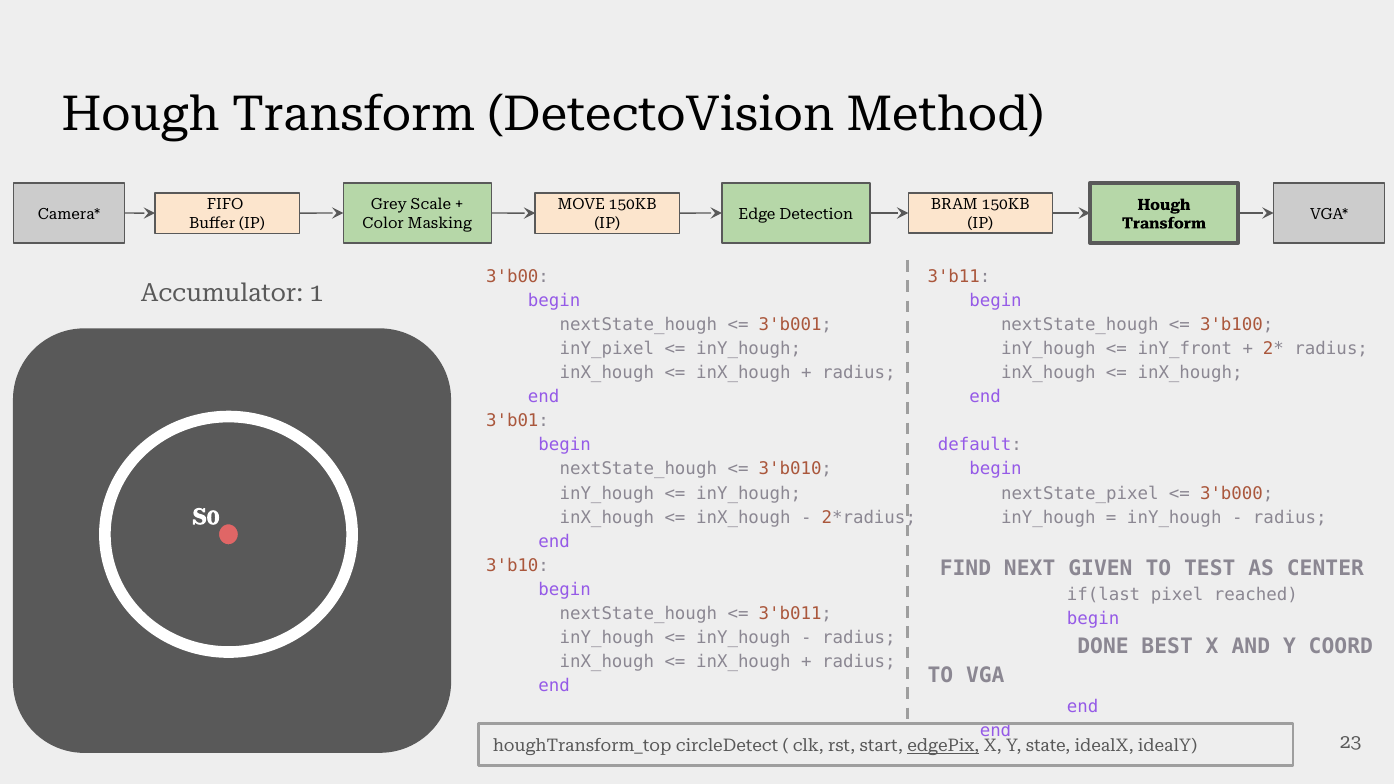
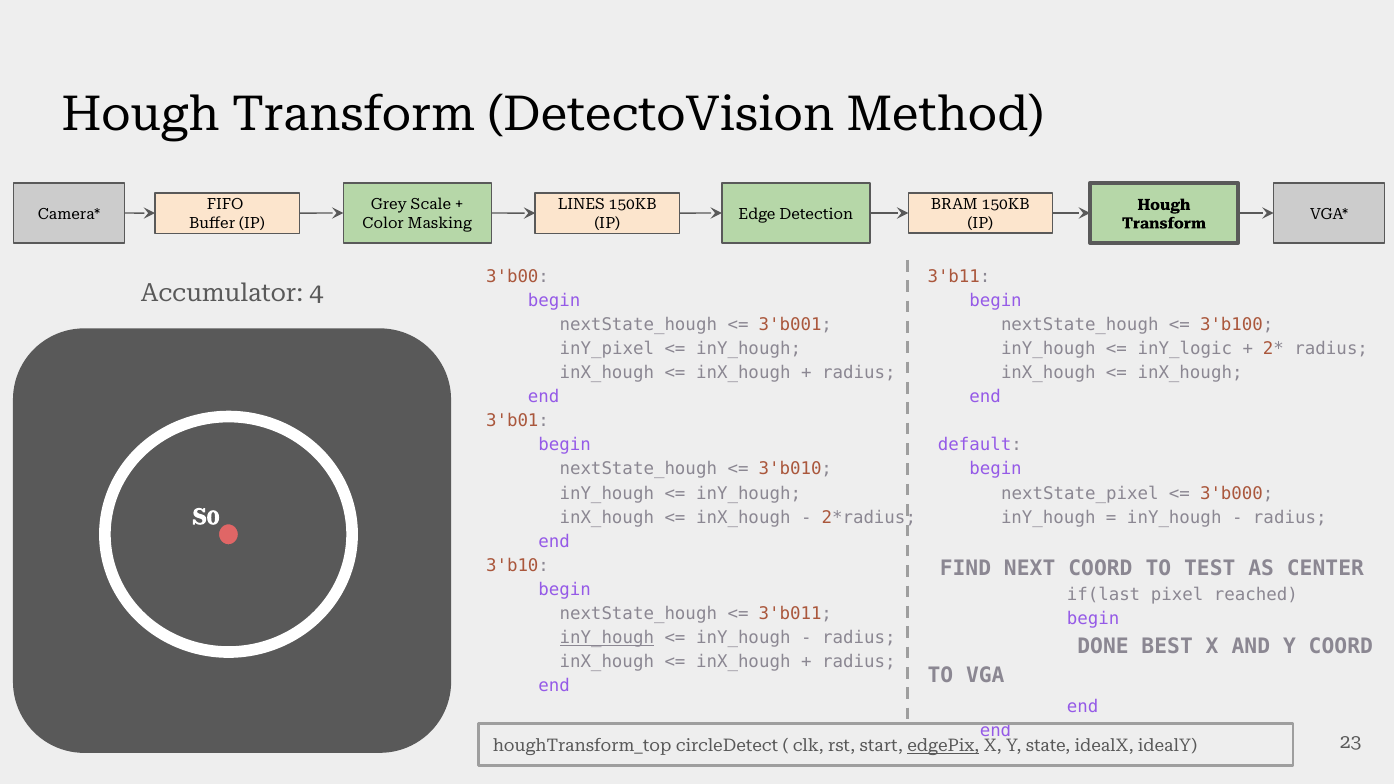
MOVE: MOVE -> LINES
1: 1 -> 4
inY_front: inY_front -> inY_logic
NEXT GIVEN: GIVEN -> COORD
inY_hough at (607, 638) underline: none -> present
